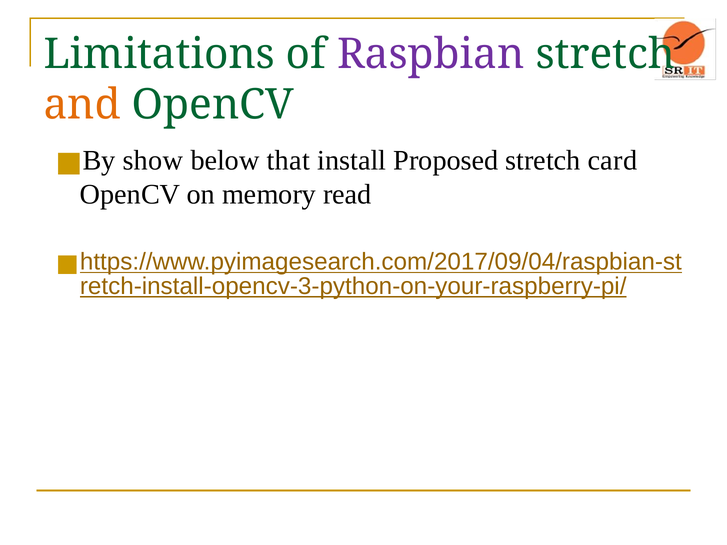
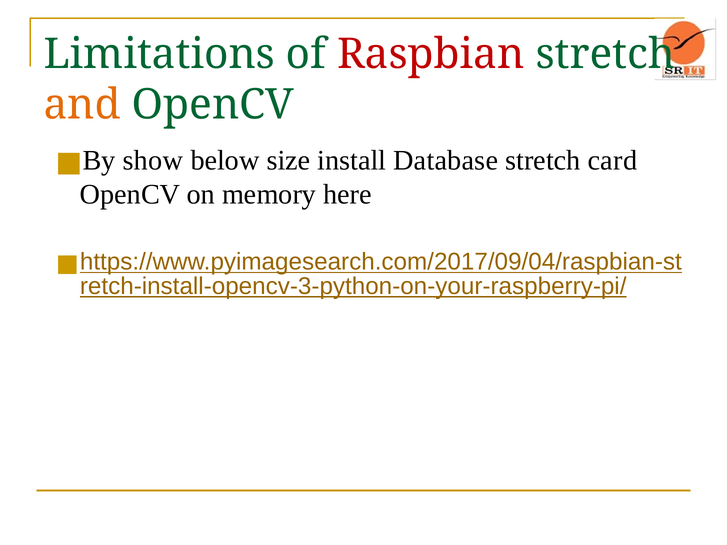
Raspbian colour: purple -> red
that: that -> size
Proposed: Proposed -> Database
read: read -> here
